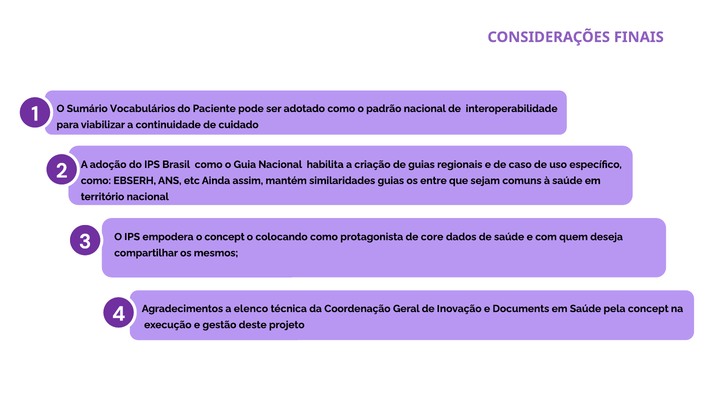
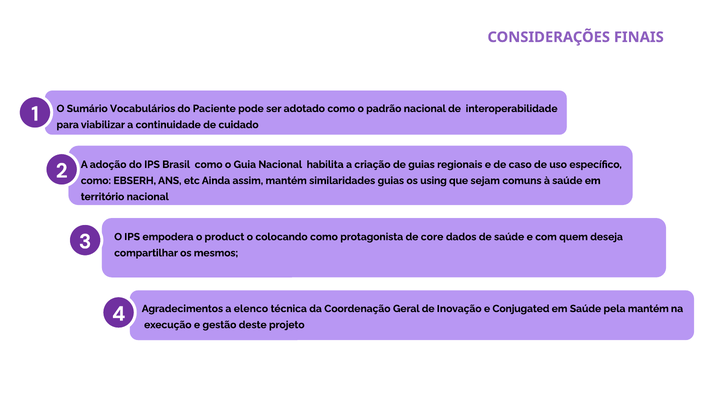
entre: entre -> using
o concept: concept -> product
Documents: Documents -> Conjugated
pela concept: concept -> mantém
